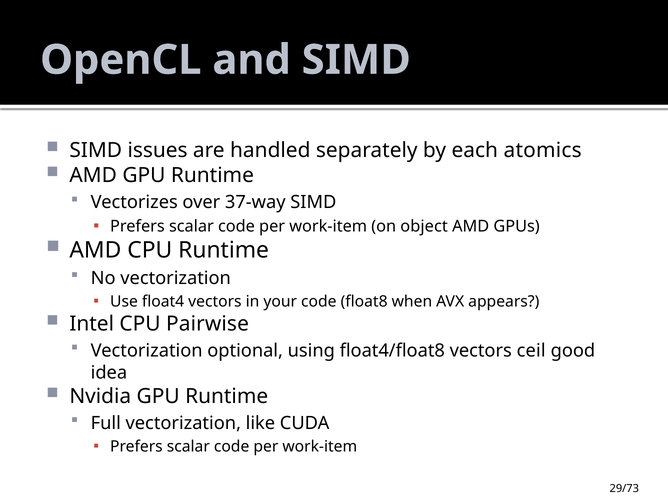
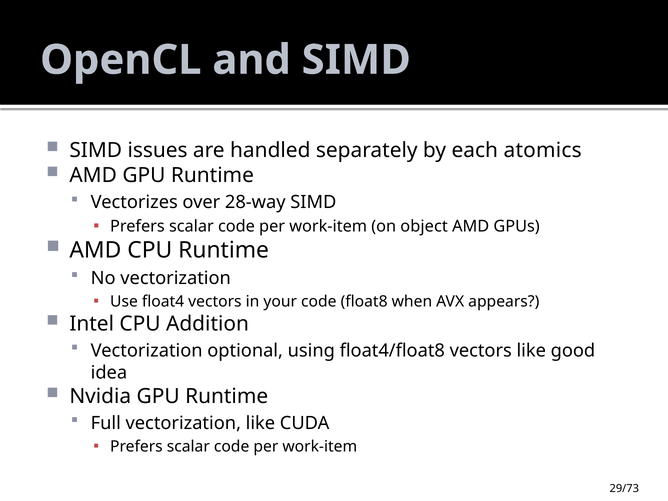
37-way: 37-way -> 28-way
Pairwise: Pairwise -> Addition
vectors ceil: ceil -> like
